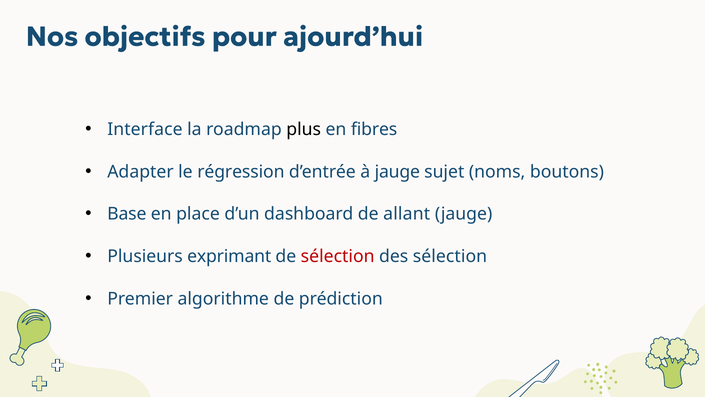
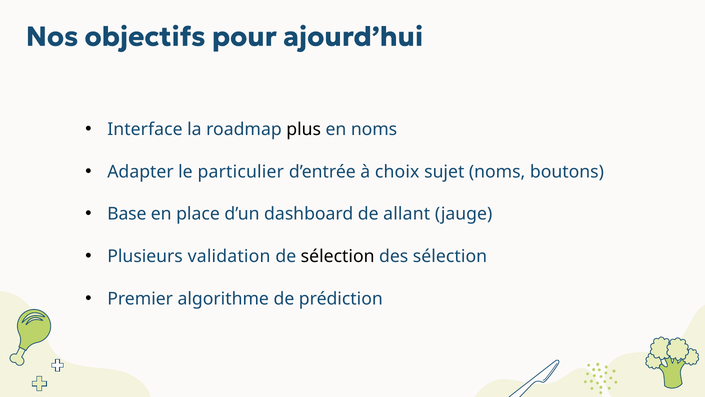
en fibres: fibres -> noms
régression: régression -> particulier
à jauge: jauge -> choix
exprimant: exprimant -> validation
sélection at (338, 256) colour: red -> black
